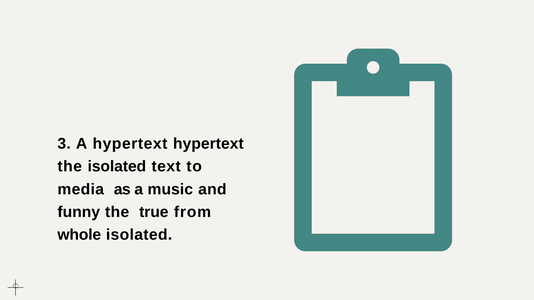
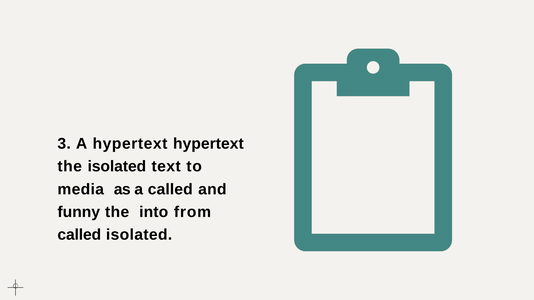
a music: music -> called
true: true -> into
whole at (79, 235): whole -> called
